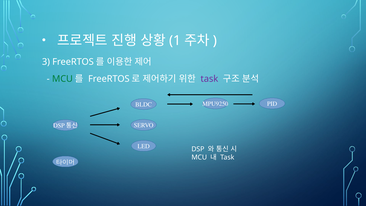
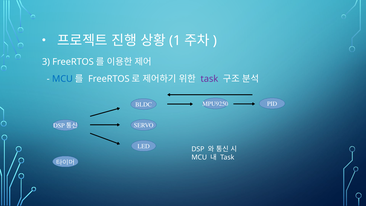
MCU at (62, 79) colour: green -> blue
